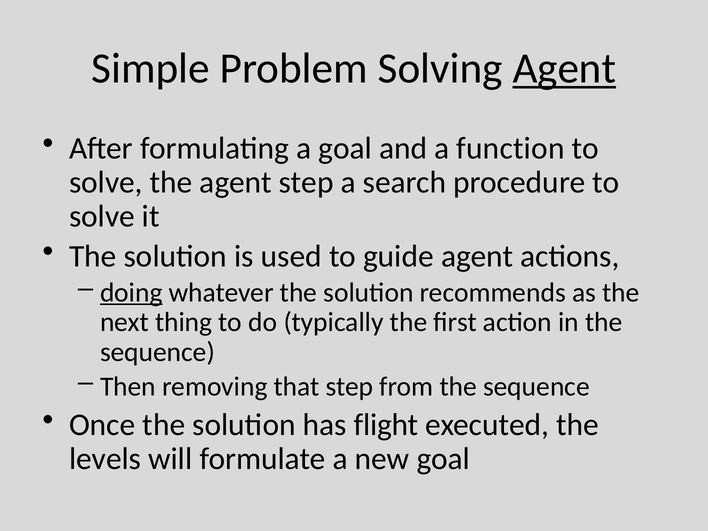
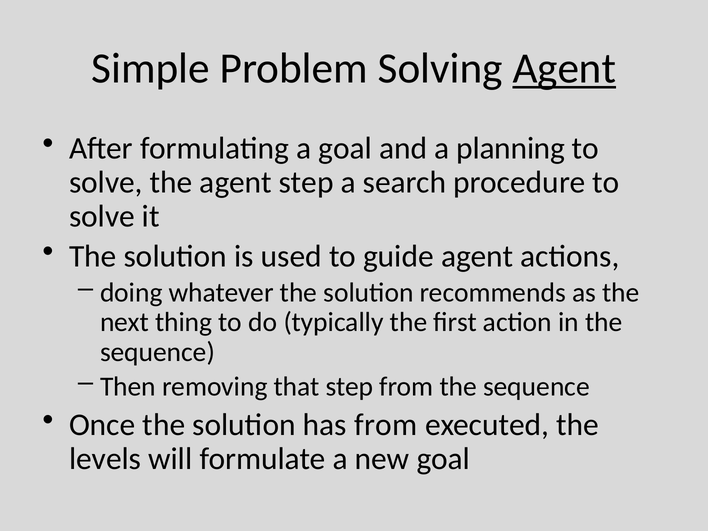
function: function -> planning
doing underline: present -> none
has flight: flight -> from
